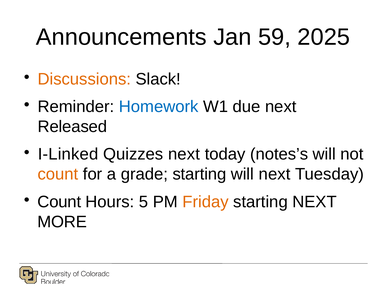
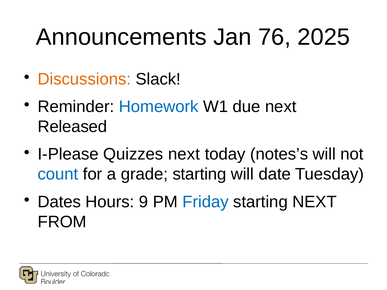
59: 59 -> 76
I-Linked: I-Linked -> I-Please
count at (58, 174) colour: orange -> blue
will next: next -> date
Count at (59, 202): Count -> Dates
5: 5 -> 9
Friday colour: orange -> blue
MORE: MORE -> FROM
